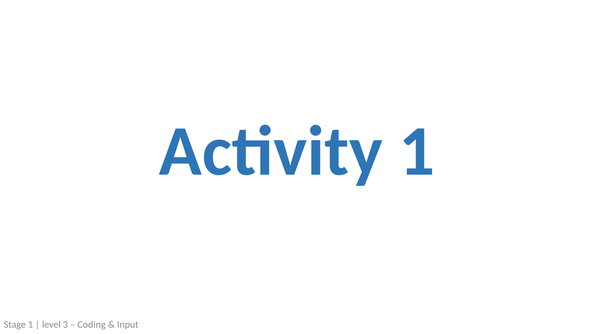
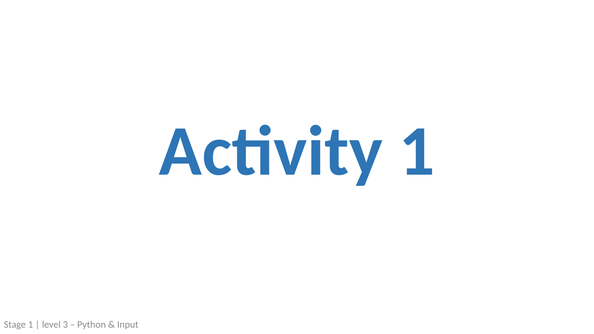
Coding: Coding -> Python
